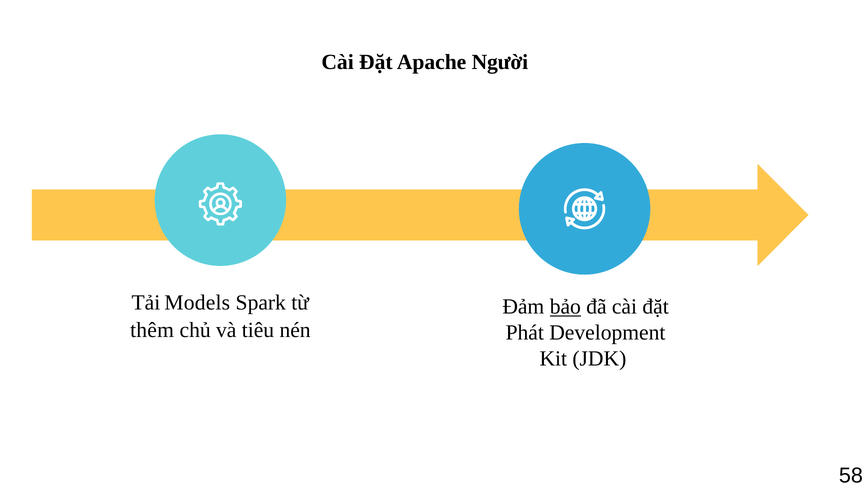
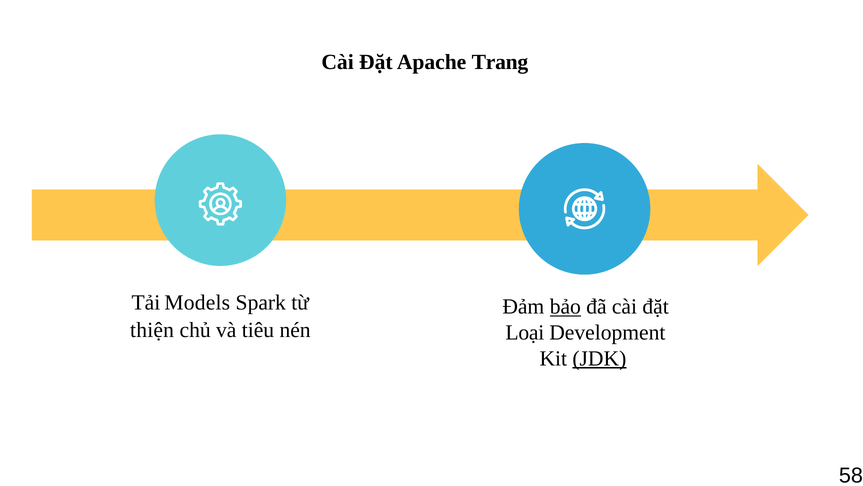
Người: Người -> Trang
thêm: thêm -> thiện
Phát: Phát -> Loại
JDK underline: none -> present
